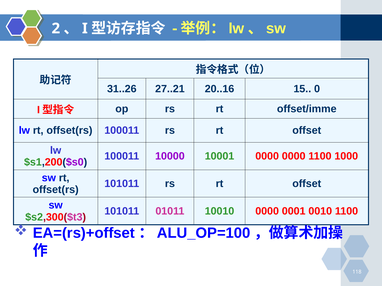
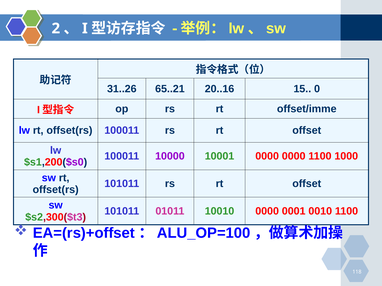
27..21: 27..21 -> 65..21
